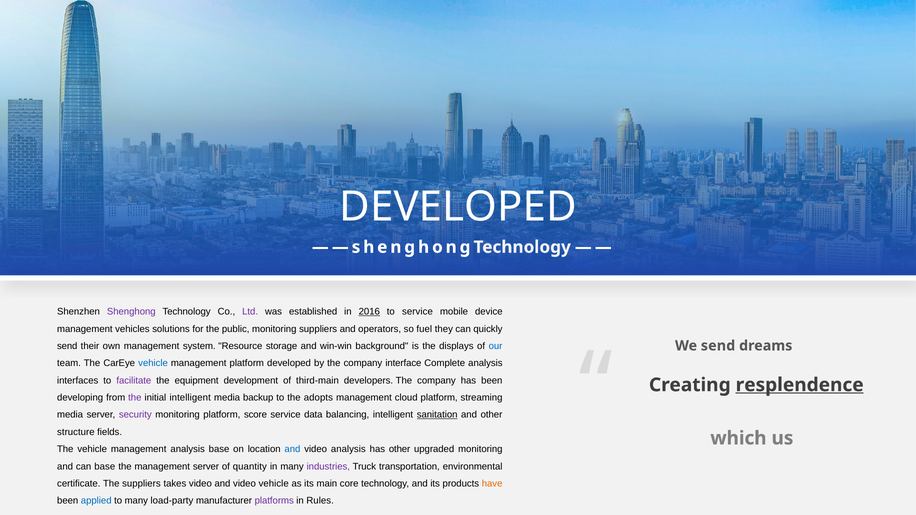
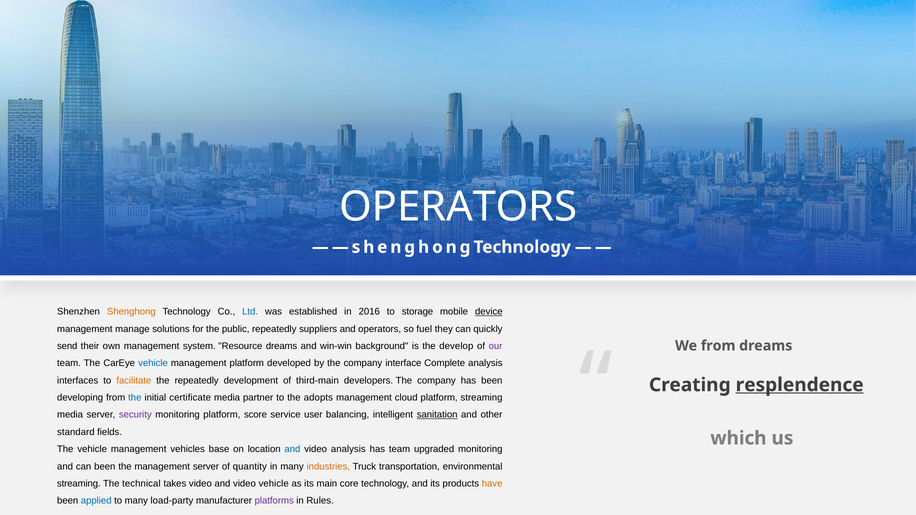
DEVELOPED at (458, 207): DEVELOPED -> OPERATORS
Shenghong colour: purple -> orange
Ltd colour: purple -> blue
2016 underline: present -> none
to service: service -> storage
device underline: none -> present
vehicles: vehicles -> manage
public monitoring: monitoring -> repeatedly
Resource storage: storage -> dreams
displays: displays -> develop
our colour: blue -> purple
We send: send -> from
facilitate colour: purple -> orange
the equipment: equipment -> repeatedly
the at (135, 398) colour: purple -> blue
initial intelligent: intelligent -> certificate
backup: backup -> partner
data: data -> user
structure: structure -> standard
management analysis: analysis -> vehicles
has other: other -> team
can base: base -> been
industries colour: purple -> orange
certificate at (79, 484): certificate -> streaming
The suppliers: suppliers -> technical
